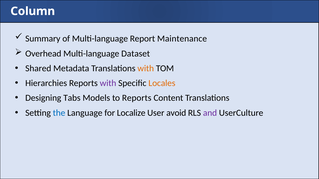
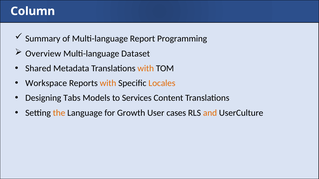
Maintenance: Maintenance -> Programming
Overhead: Overhead -> Overview
Hierarchies: Hierarchies -> Workspace
with at (108, 83) colour: purple -> orange
to Reports: Reports -> Services
the colour: blue -> orange
Localize: Localize -> Growth
avoid: avoid -> cases
and colour: purple -> orange
